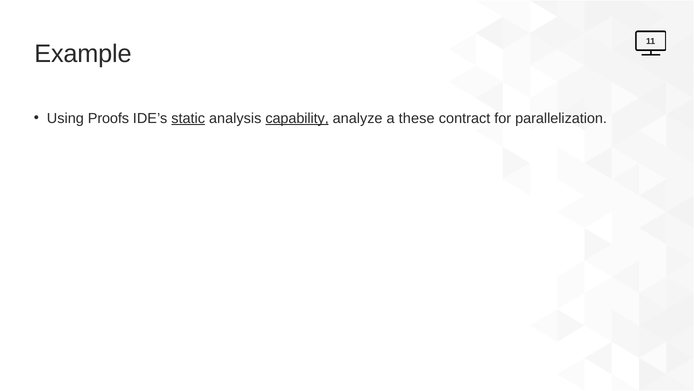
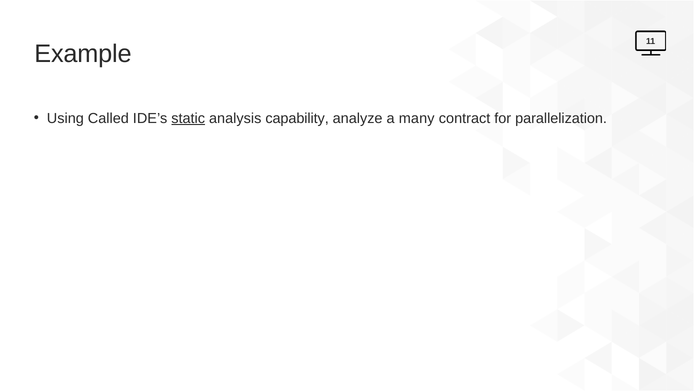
Proofs: Proofs -> Called
capability underline: present -> none
these: these -> many
